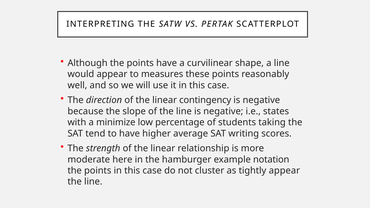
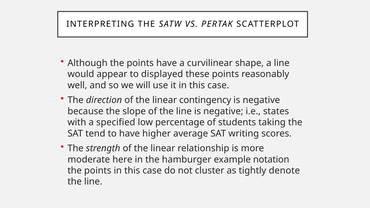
measures: measures -> displayed
minimize: minimize -> specified
tightly appear: appear -> denote
